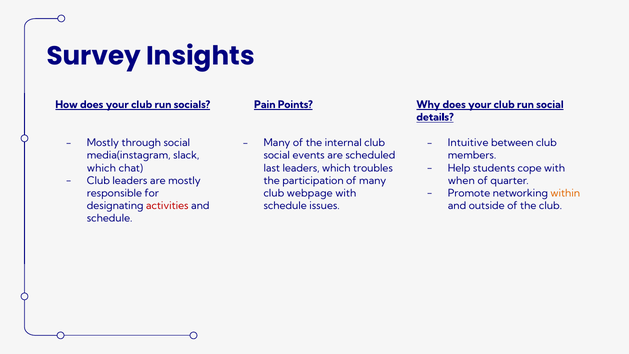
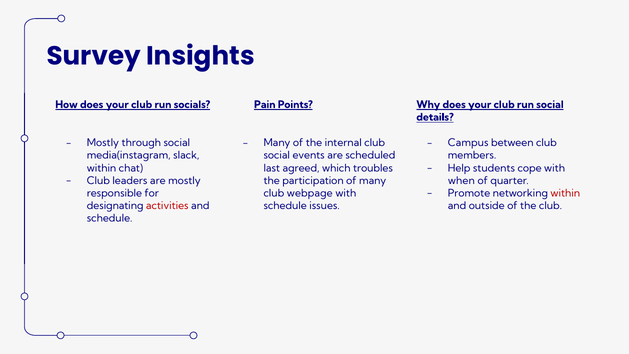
Intuitive: Intuitive -> Campus
which at (101, 168): which -> within
last leaders: leaders -> agreed
within at (565, 193) colour: orange -> red
